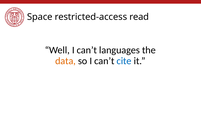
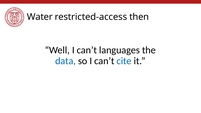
Space: Space -> Water
read: read -> then
data colour: orange -> blue
